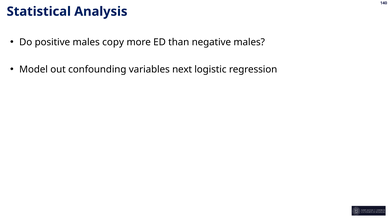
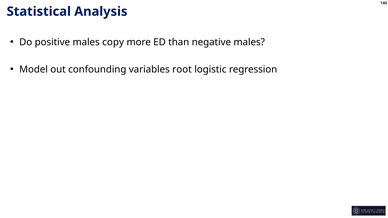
next: next -> root
